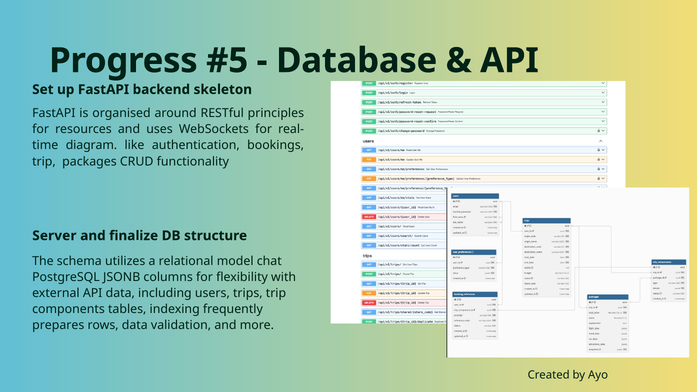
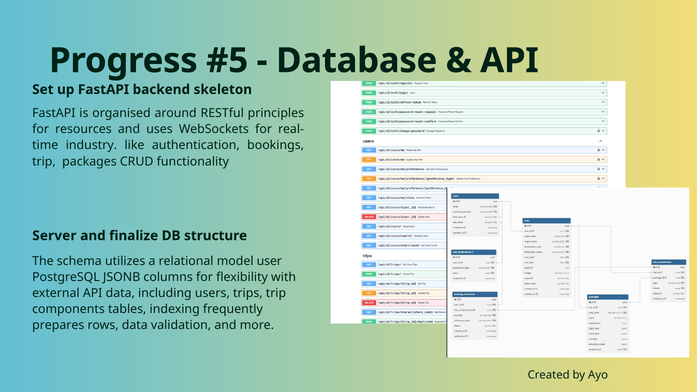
diagram: diagram -> industry
chat: chat -> user
